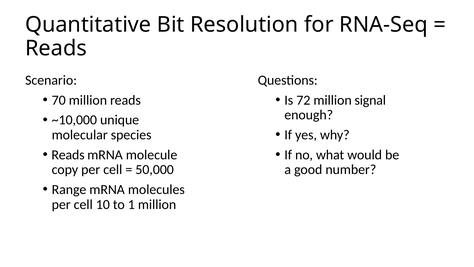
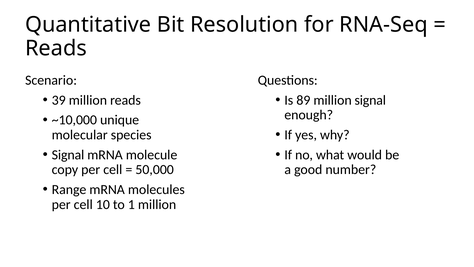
70: 70 -> 39
72: 72 -> 89
Reads at (68, 155): Reads -> Signal
